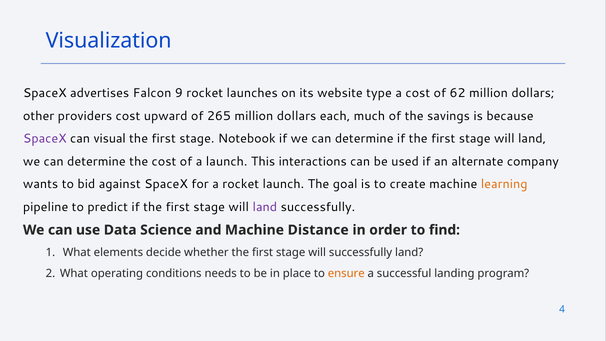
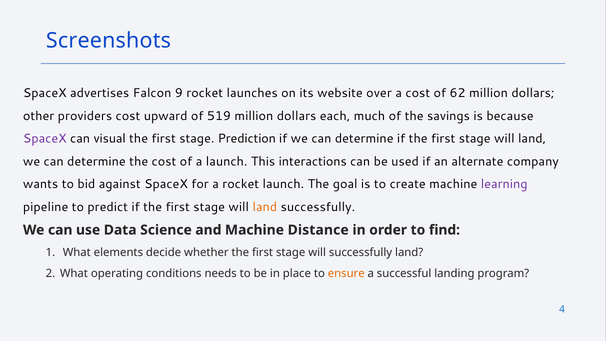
Visualization: Visualization -> Screenshots
type: type -> over
265: 265 -> 519
Notebook: Notebook -> Prediction
learning colour: orange -> purple
land at (265, 207) colour: purple -> orange
